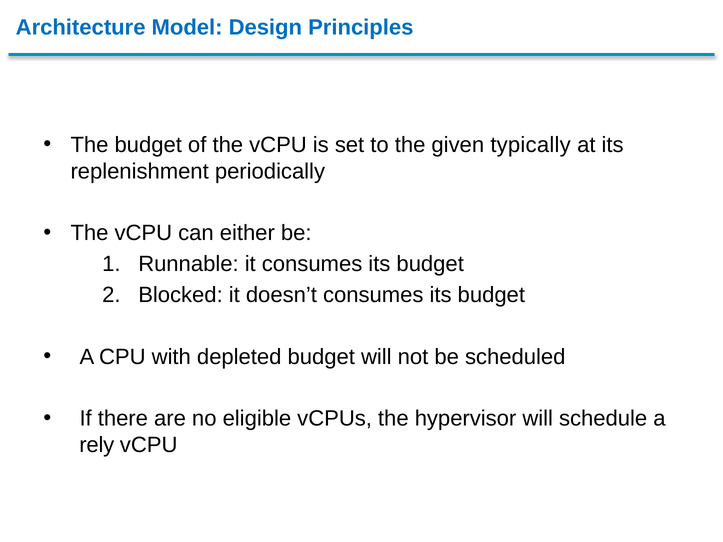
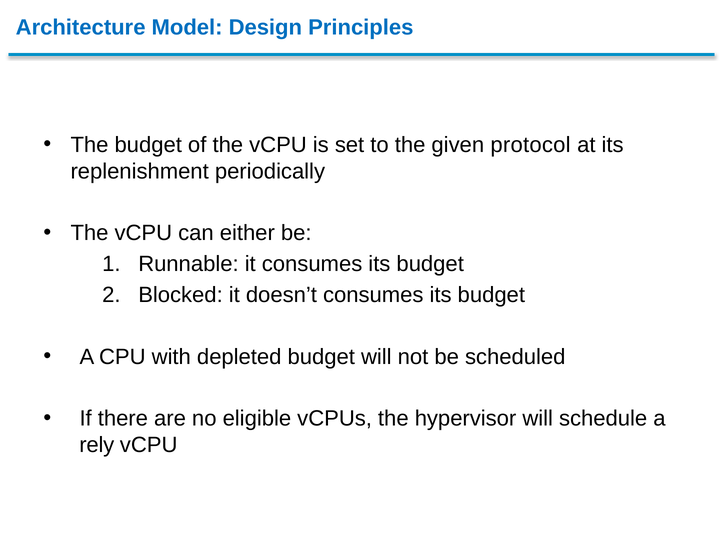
typically: typically -> protocol
